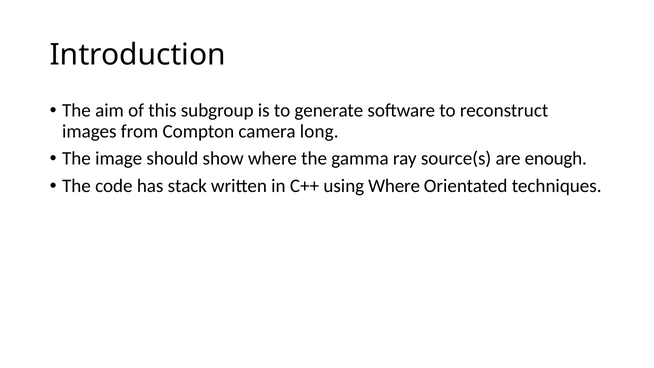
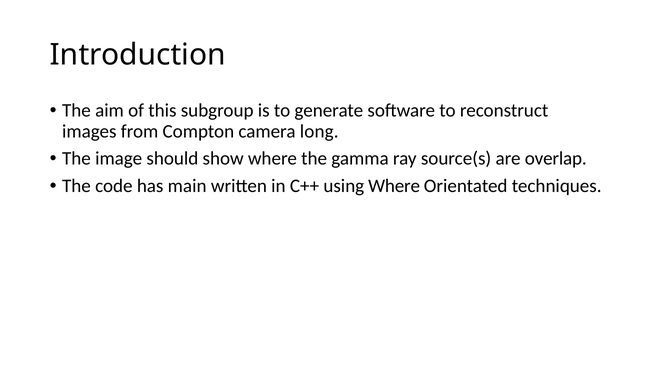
enough: enough -> overlap
stack: stack -> main
